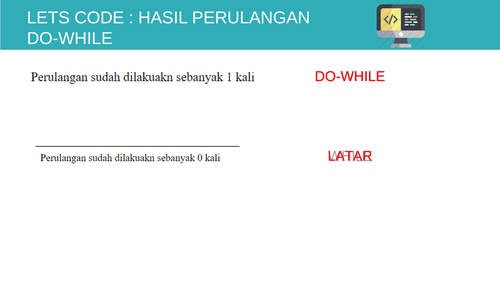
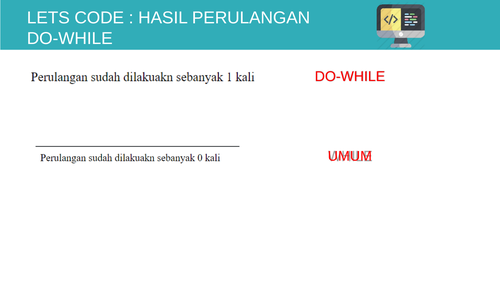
LATAR: LATAR -> UMUM
